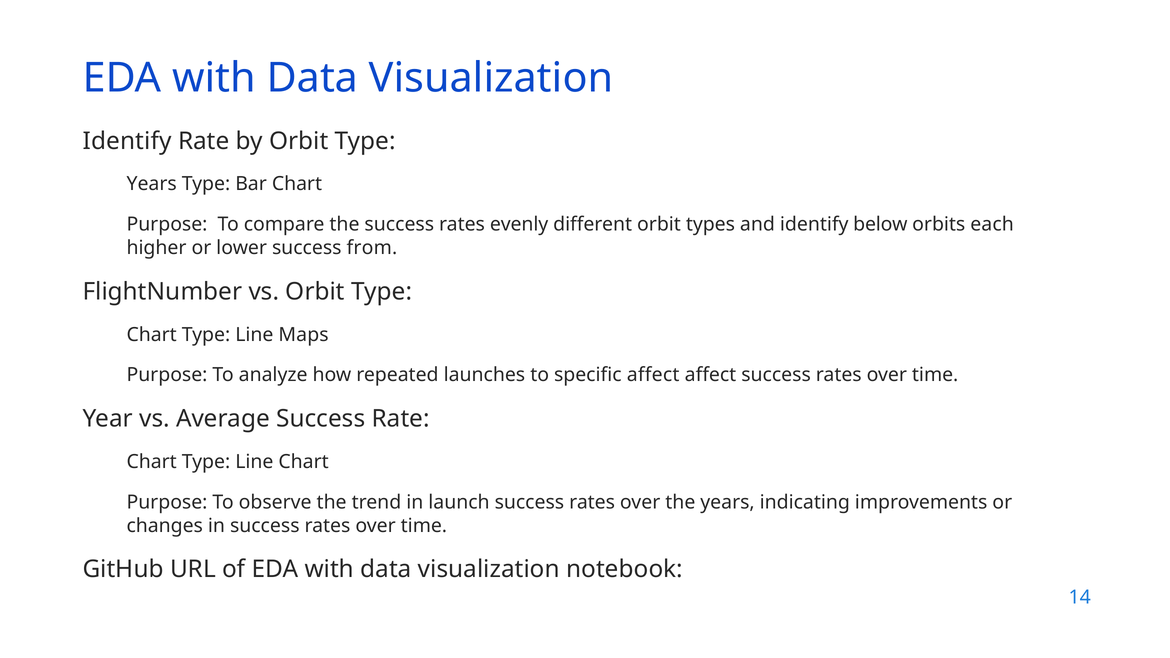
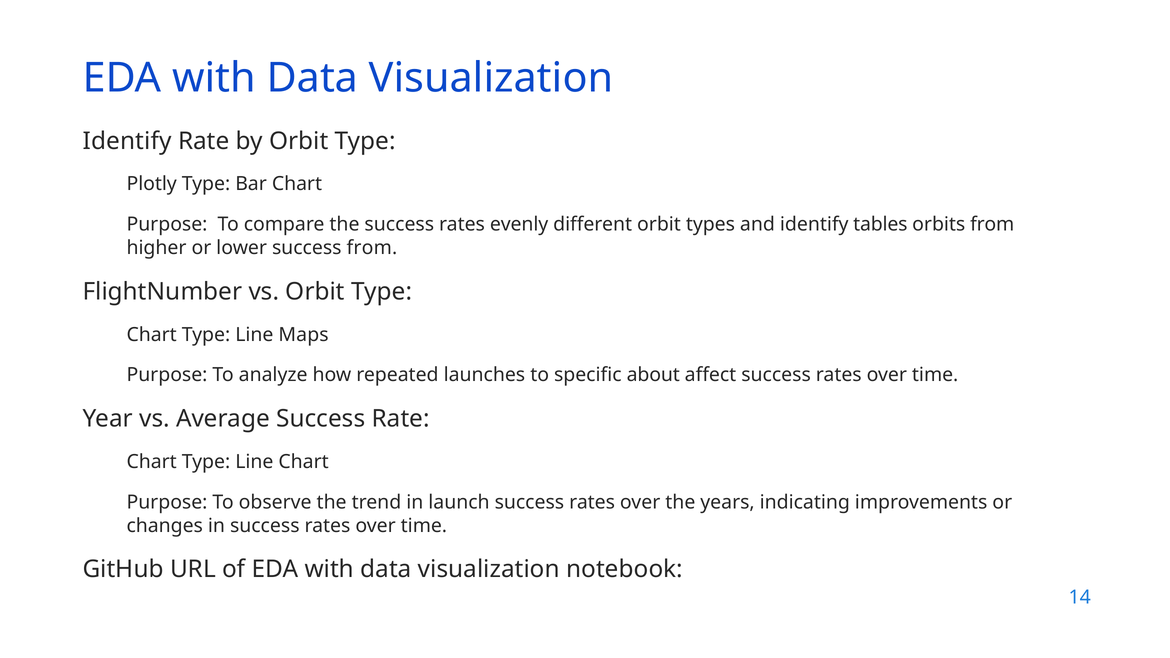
Years at (152, 184): Years -> Plotly
below: below -> tables
orbits each: each -> from
specific affect: affect -> about
